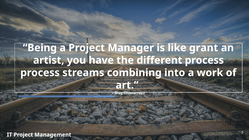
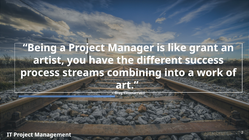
different process: process -> success
